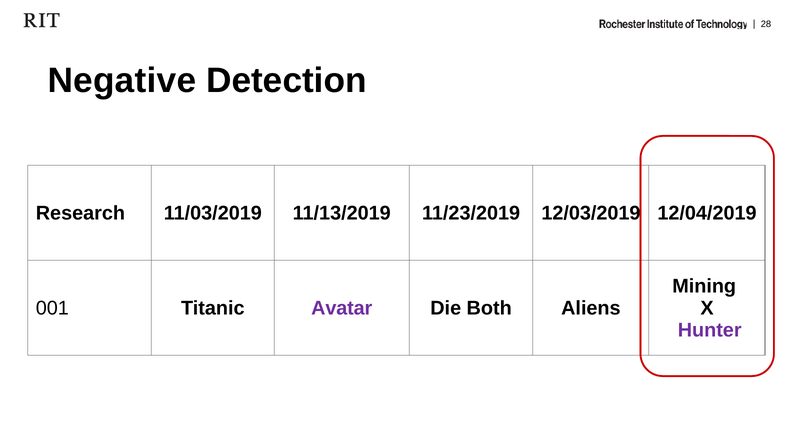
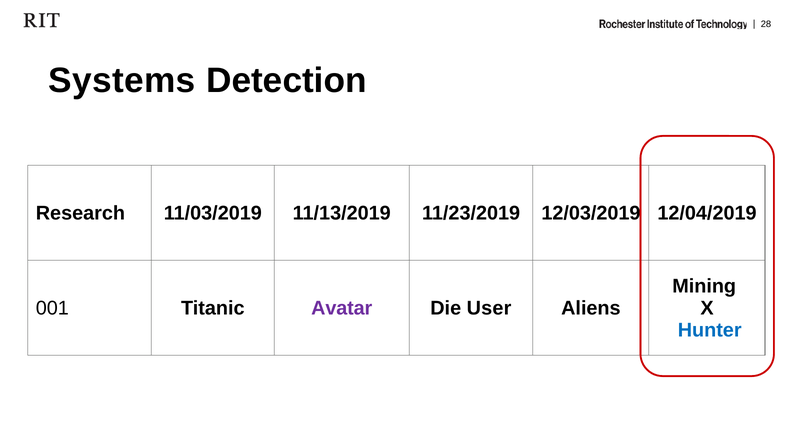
Negative: Negative -> Systems
Both: Both -> User
Hunter colour: purple -> blue
